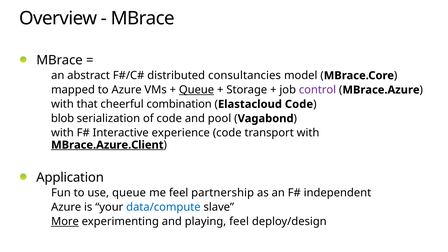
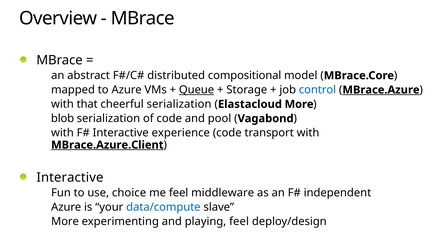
consultancies: consultancies -> compositional
control colour: purple -> blue
MBrace.Azure underline: none -> present
cheerful combination: combination -> serialization
Elastacloud Code: Code -> More
Application at (70, 177): Application -> Interactive
use queue: queue -> choice
partnership: partnership -> middleware
More at (65, 221) underline: present -> none
